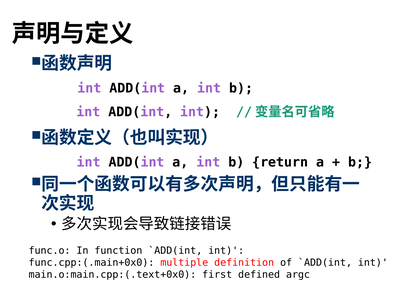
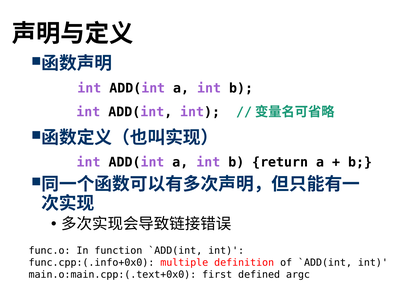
func.cpp:(.main+0x0: func.cpp:(.main+0x0 -> func.cpp:(.info+0x0
